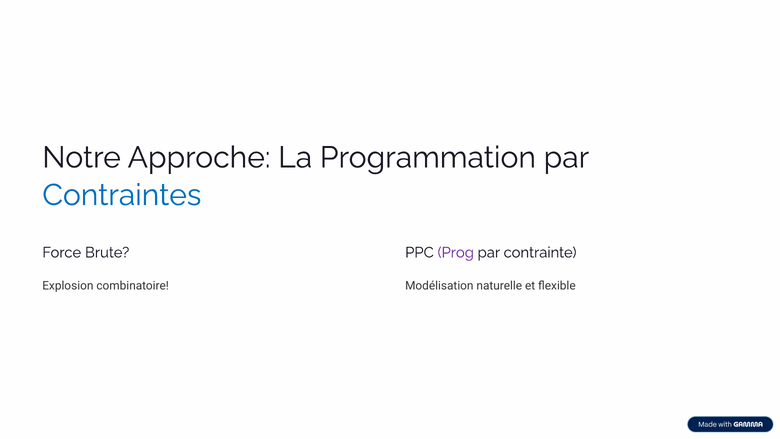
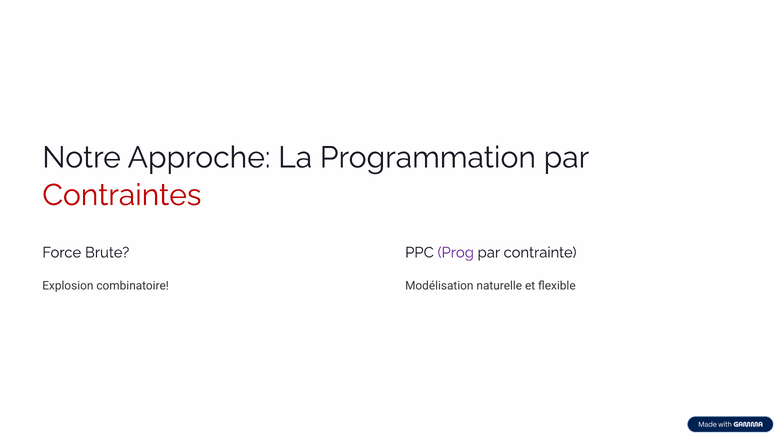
Contraintes colour: blue -> red
